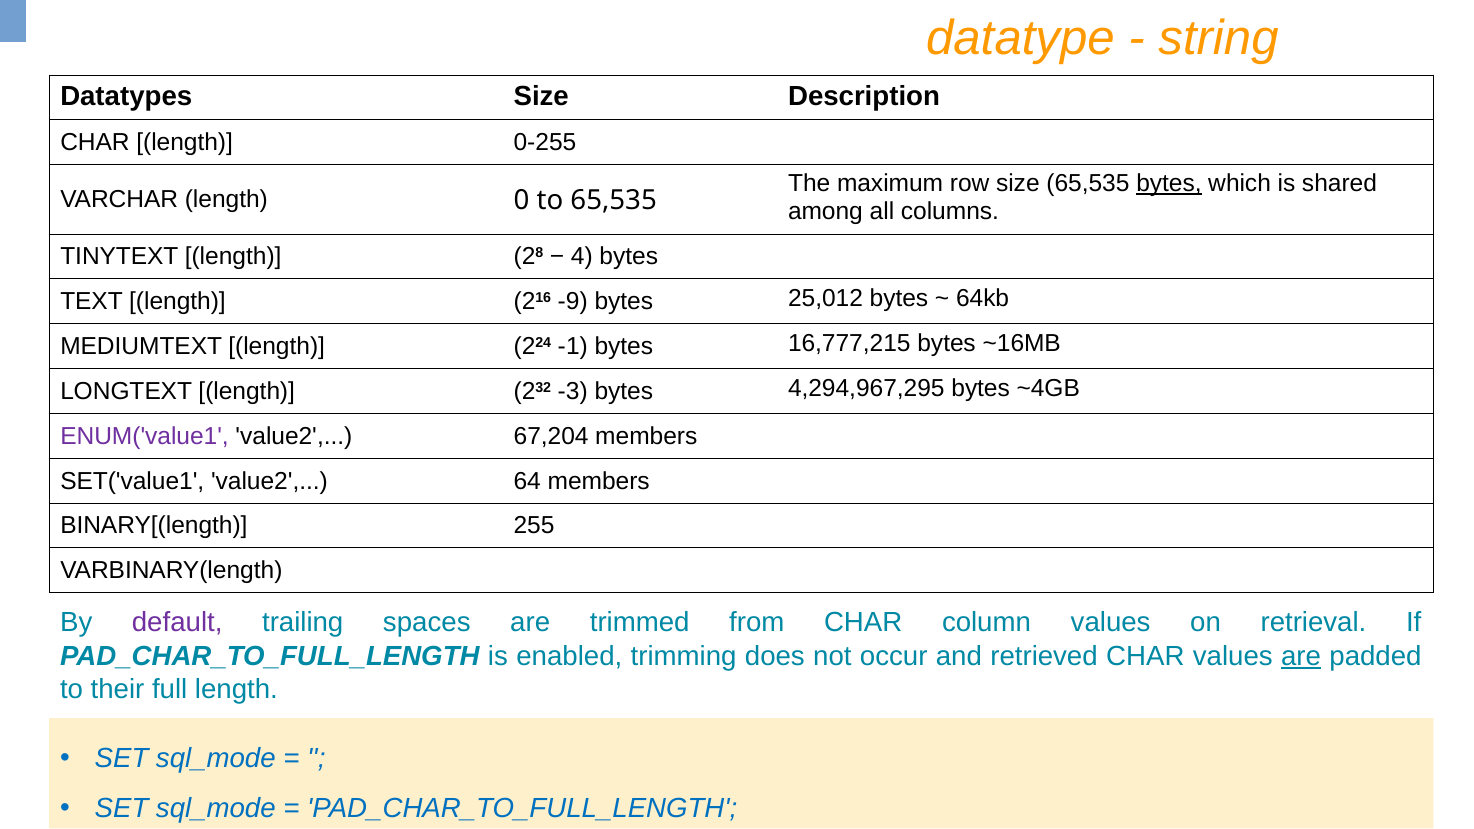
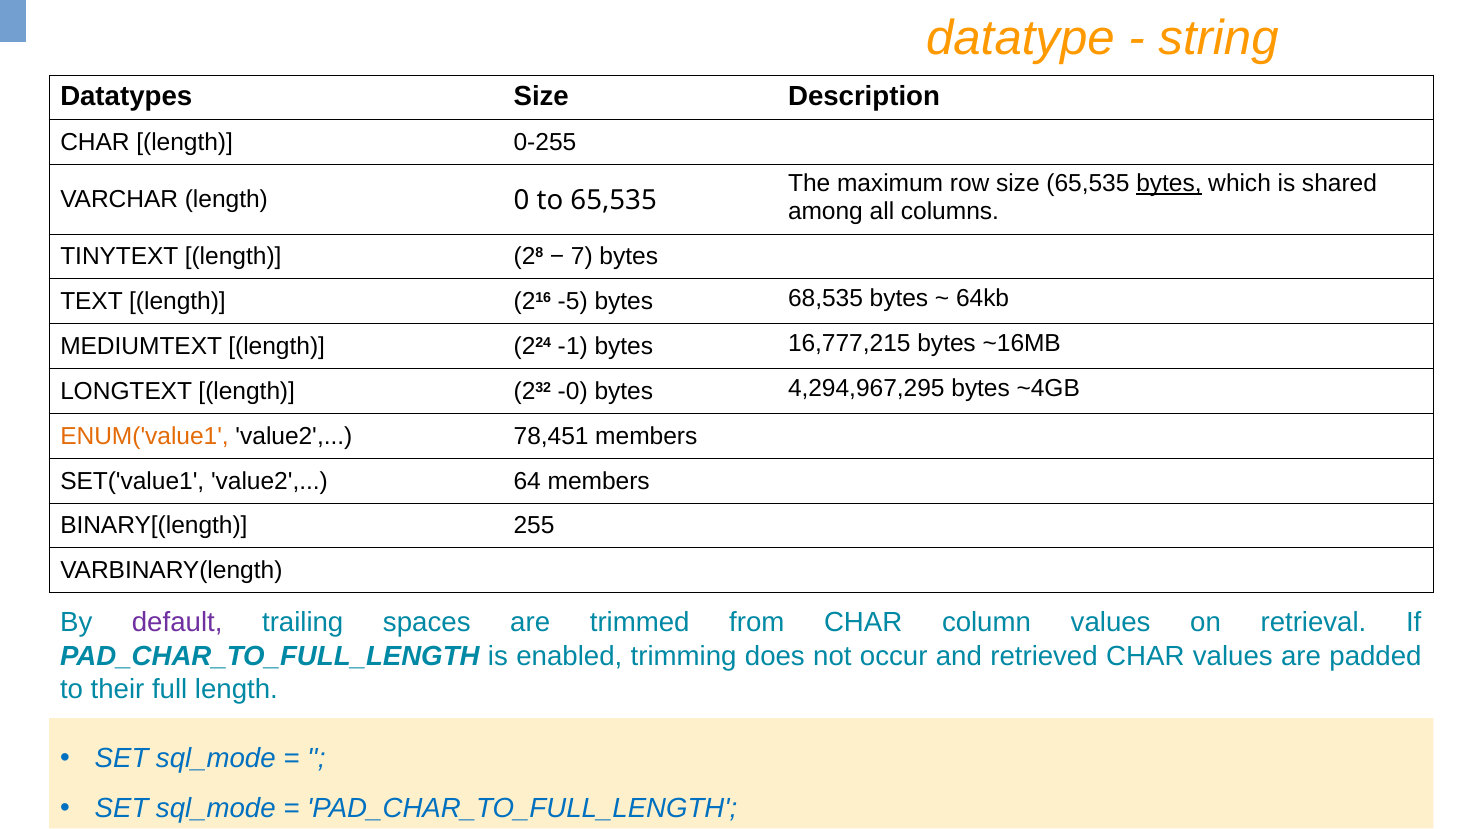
4: 4 -> 7
-9: -9 -> -5
25,012: 25,012 -> 68,535
-3: -3 -> -0
ENUM('value1 colour: purple -> orange
67,204: 67,204 -> 78,451
are at (1301, 656) underline: present -> none
